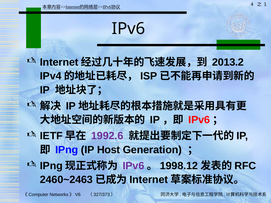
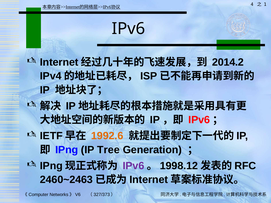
2013.2: 2013.2 -> 2014.2
1992.6 colour: purple -> orange
Host: Host -> Tree
